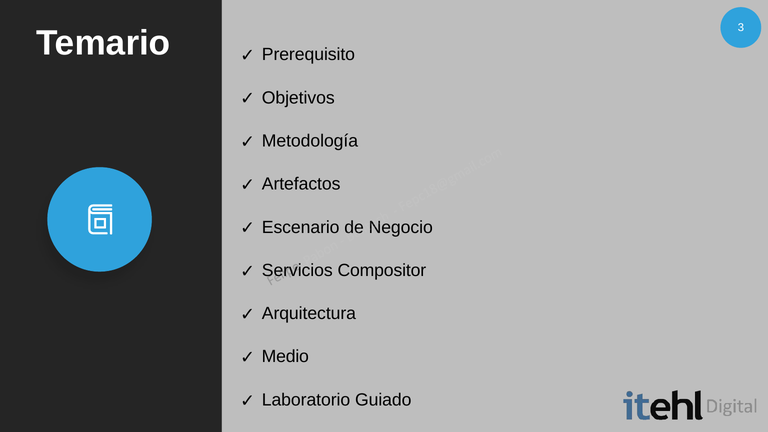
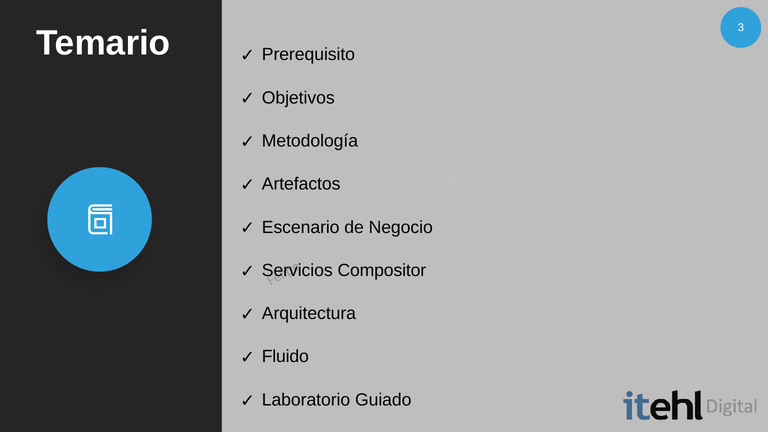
Medio: Medio -> Fluido
